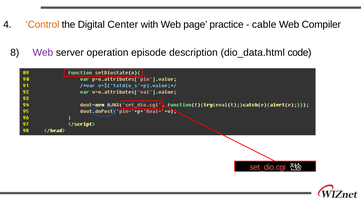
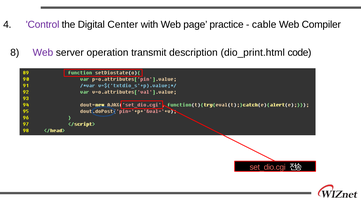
Control colour: orange -> purple
episode: episode -> transmit
dio_data.html: dio_data.html -> dio_print.html
